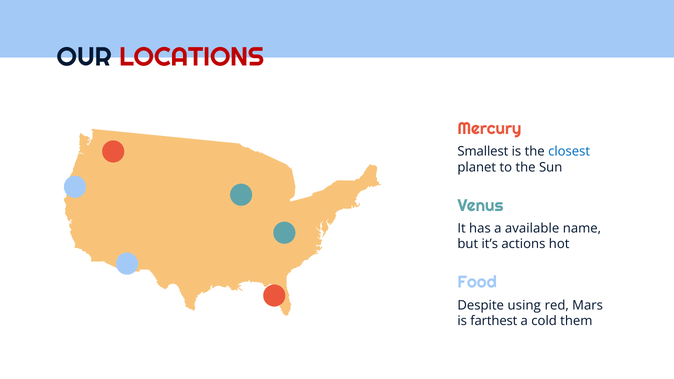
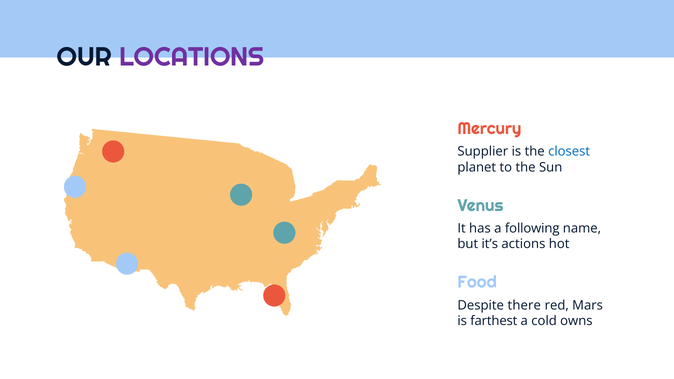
LOCATIONS colour: red -> purple
Smallest: Smallest -> Supplier
available: available -> following
using: using -> there
them: them -> owns
